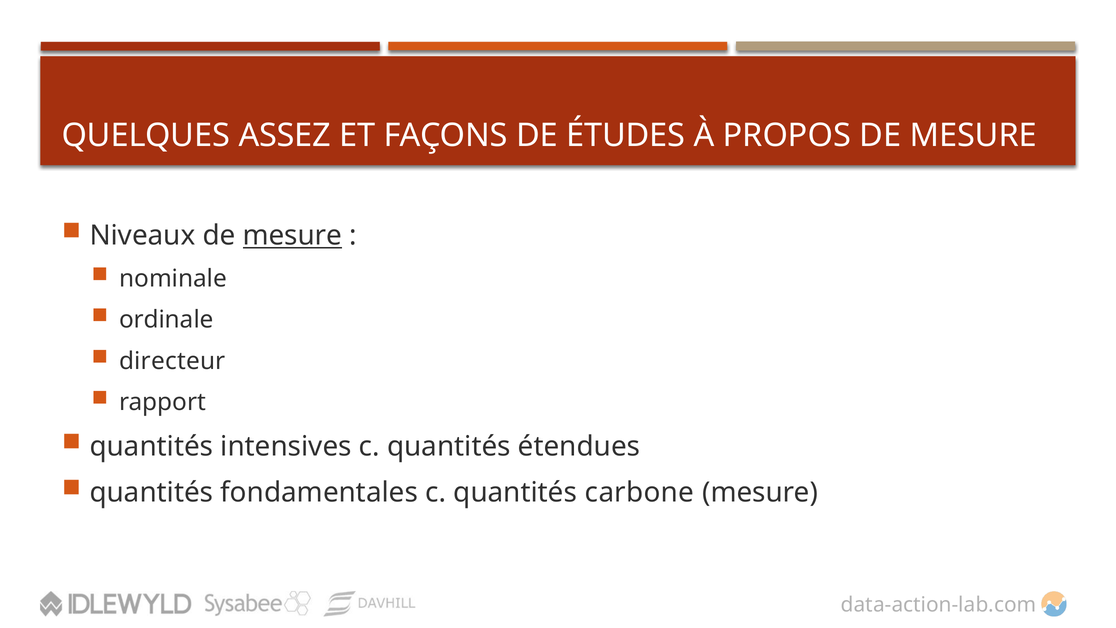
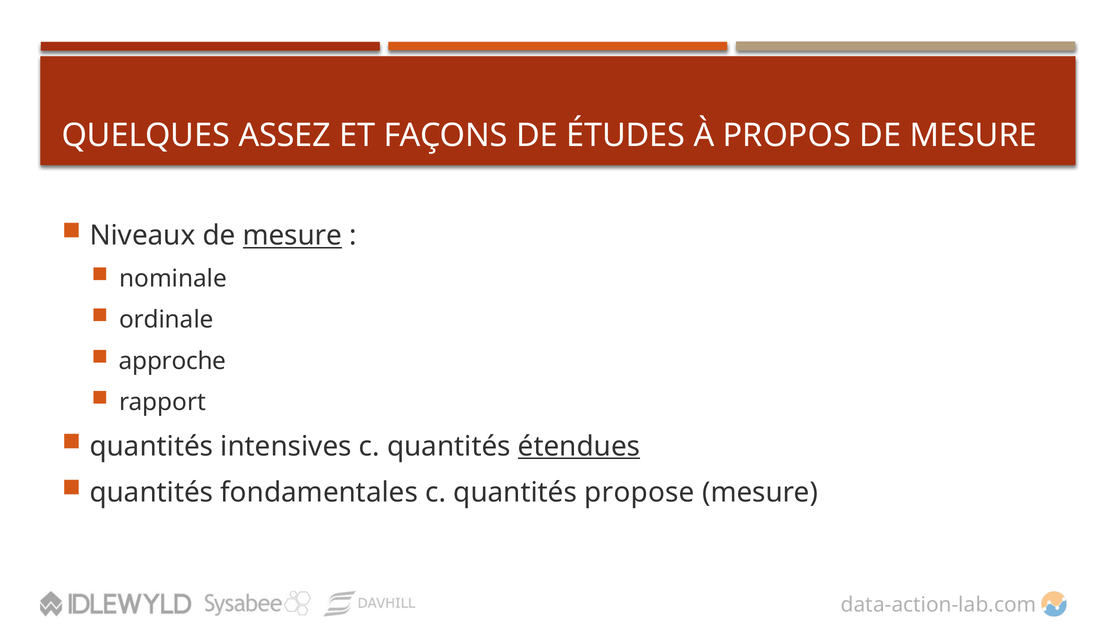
directeur: directeur -> approche
étendues underline: none -> present
carbone: carbone -> propose
